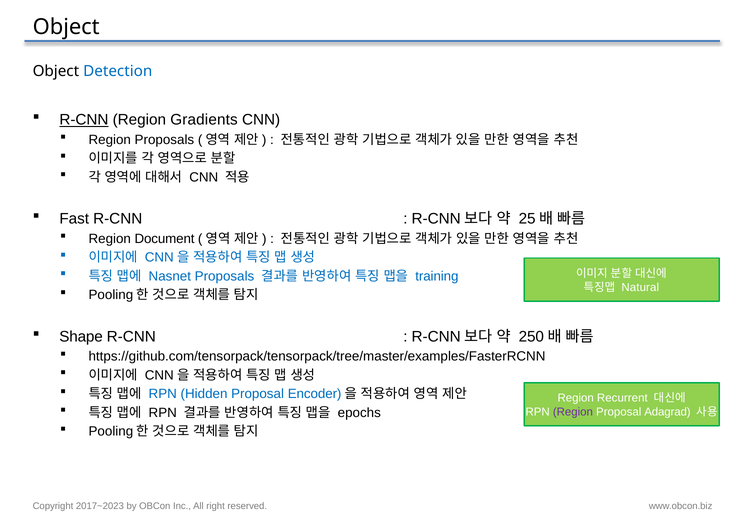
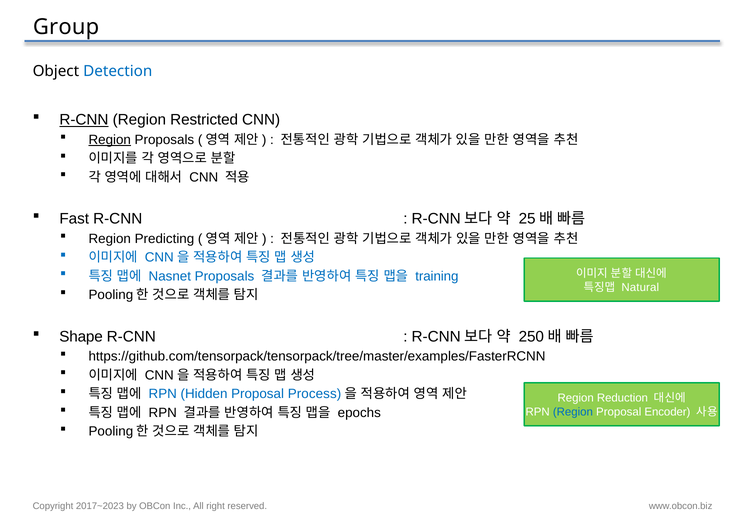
Object at (66, 27): Object -> Group
Gradients: Gradients -> Restricted
Region at (110, 140) underline: none -> present
Document: Document -> Predicting
Encoder: Encoder -> Process
Recurrent: Recurrent -> Reduction
Region at (573, 412) colour: purple -> blue
Adagrad: Adagrad -> Encoder
